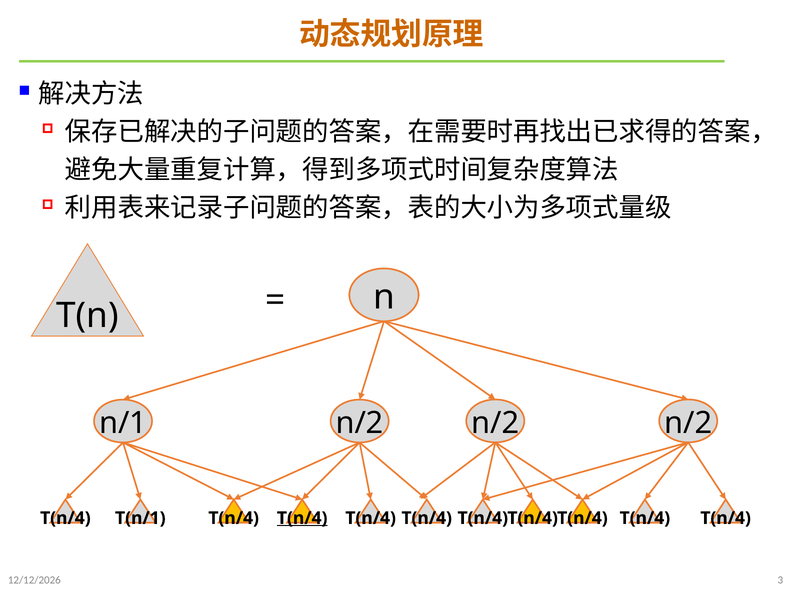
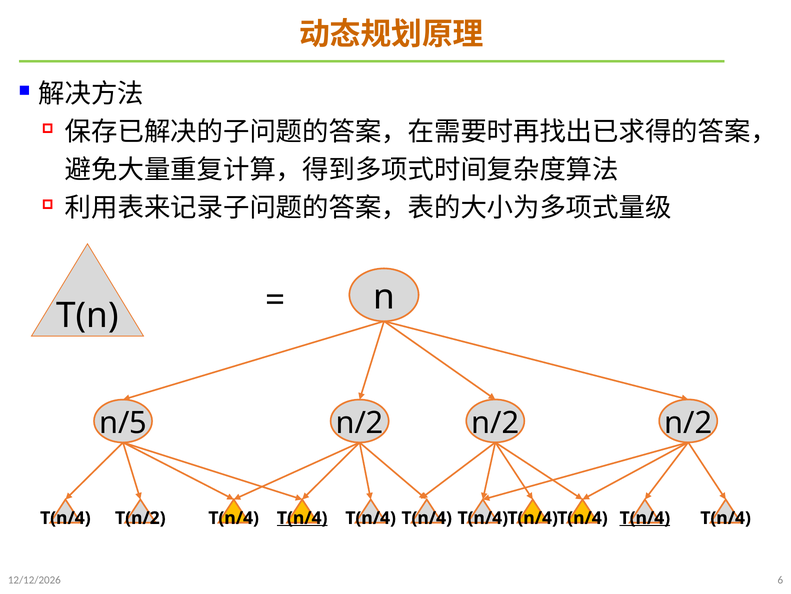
n/1: n/1 -> n/5
T(n/1: T(n/1 -> T(n/2
T(n/4 at (645, 517) underline: none -> present
3: 3 -> 6
